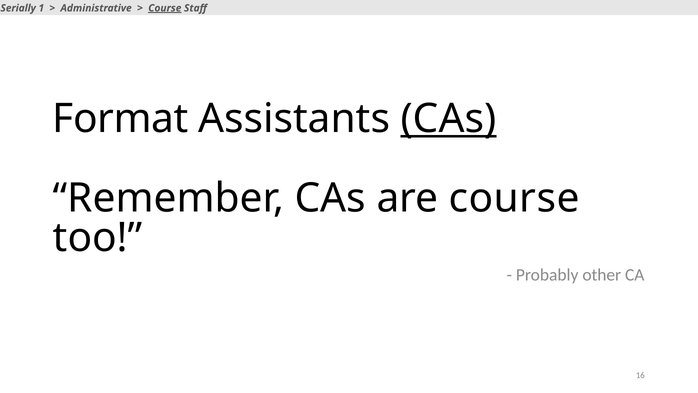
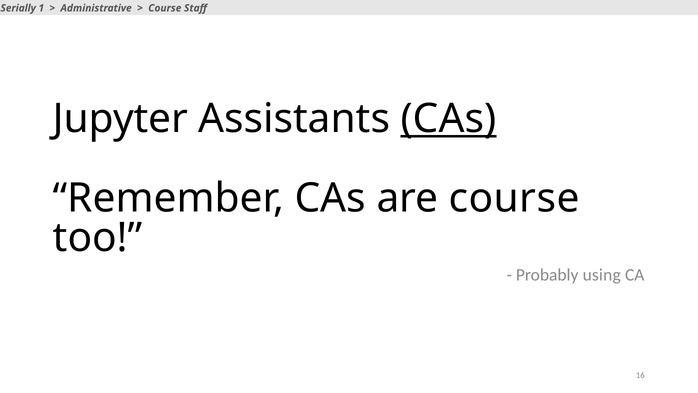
Course at (165, 8) underline: present -> none
Format: Format -> Jupyter
other: other -> using
